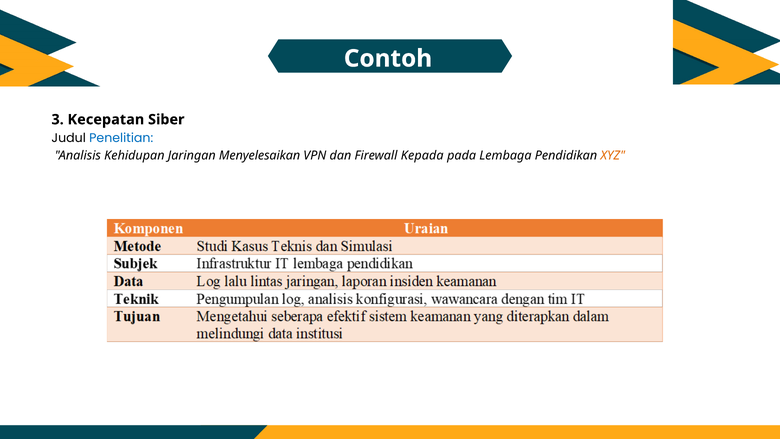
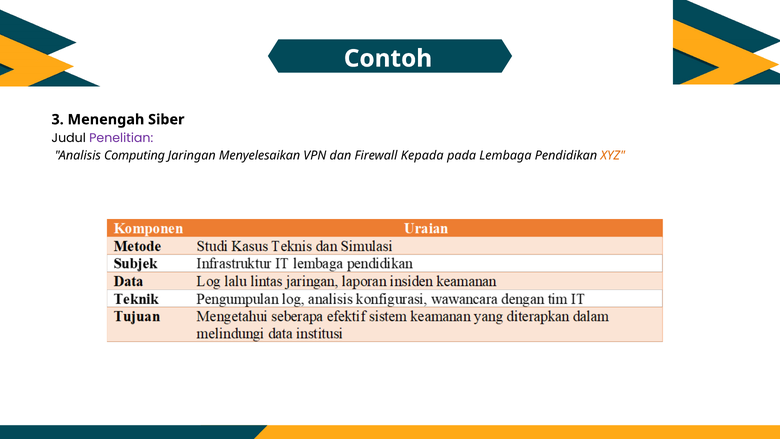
Kecepatan: Kecepatan -> Menengah
Penelitian colour: blue -> purple
Kehidupan: Kehidupan -> Computing
